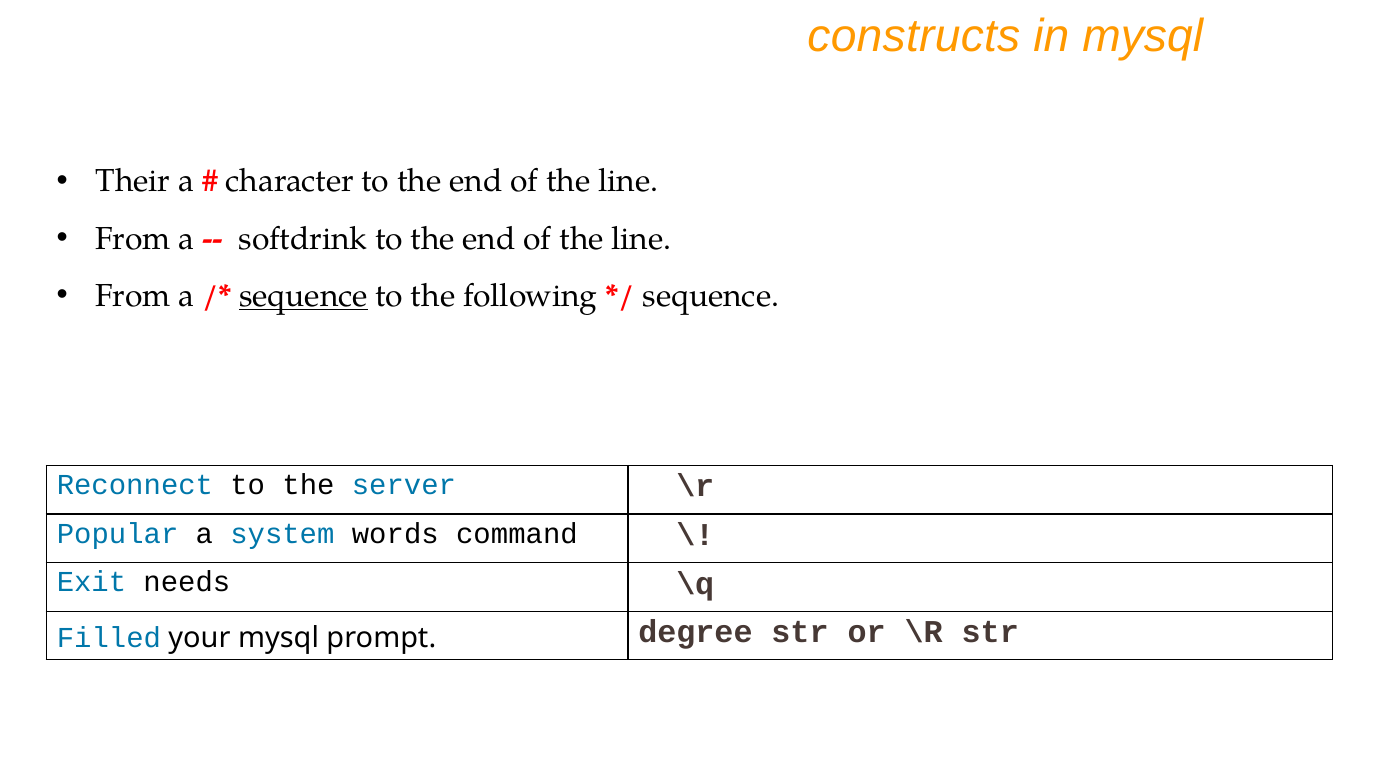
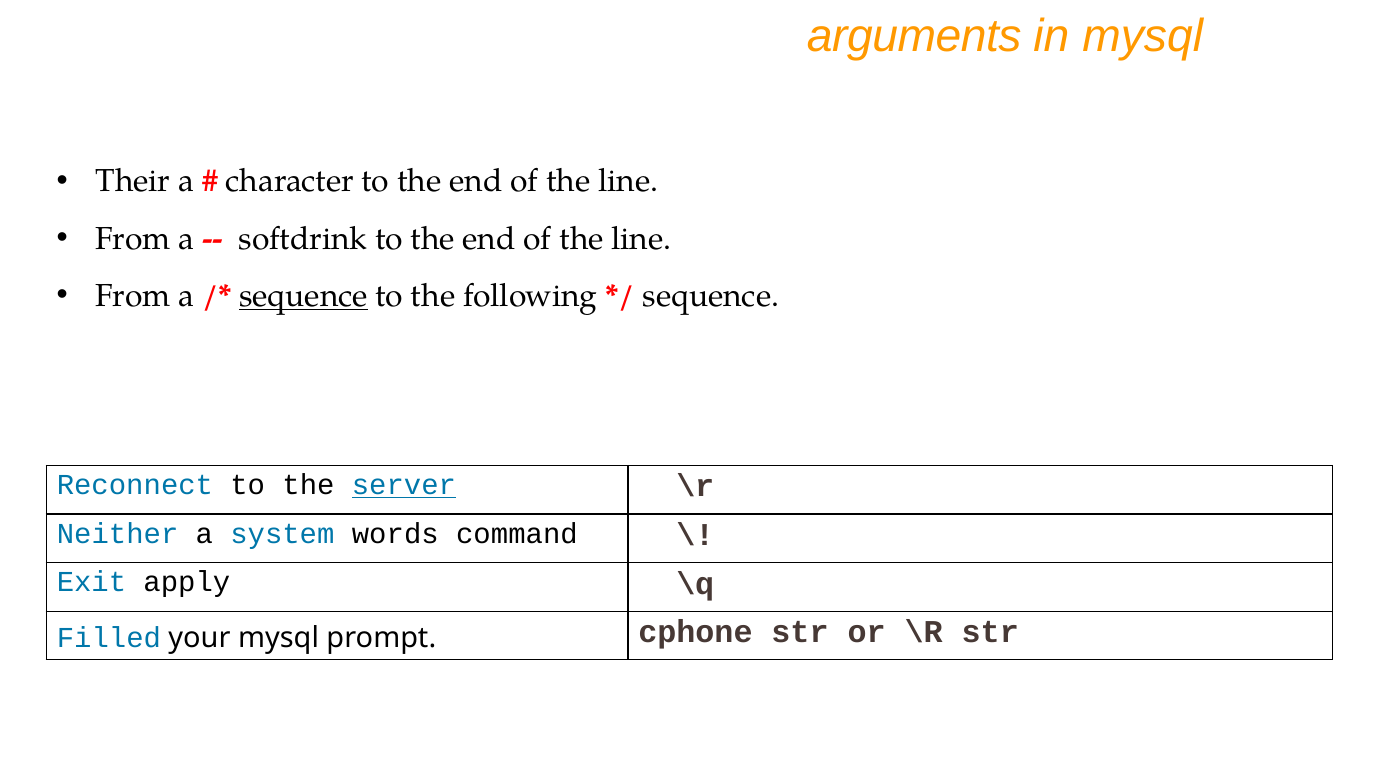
constructs: constructs -> arguments
server underline: none -> present
Popular: Popular -> Neither
needs: needs -> apply
degree: degree -> cphone
